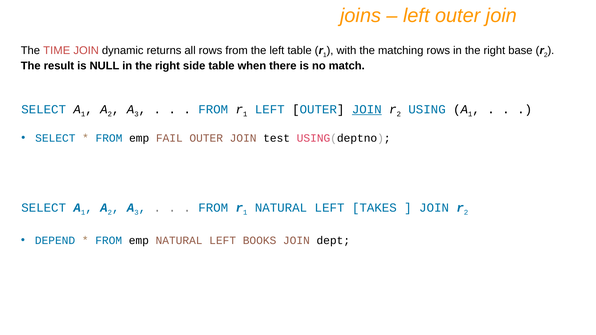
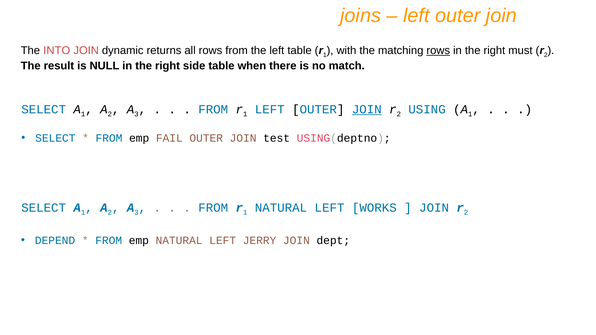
TIME: TIME -> INTO
rows at (438, 51) underline: none -> present
base: base -> must
TAKES: TAKES -> WORKS
BOOKS: BOOKS -> JERRY
